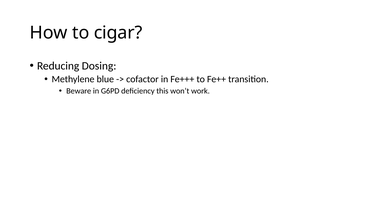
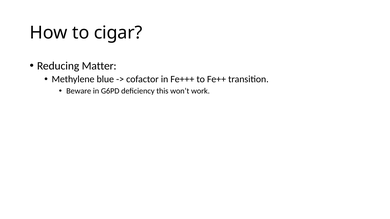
Dosing: Dosing -> Matter
